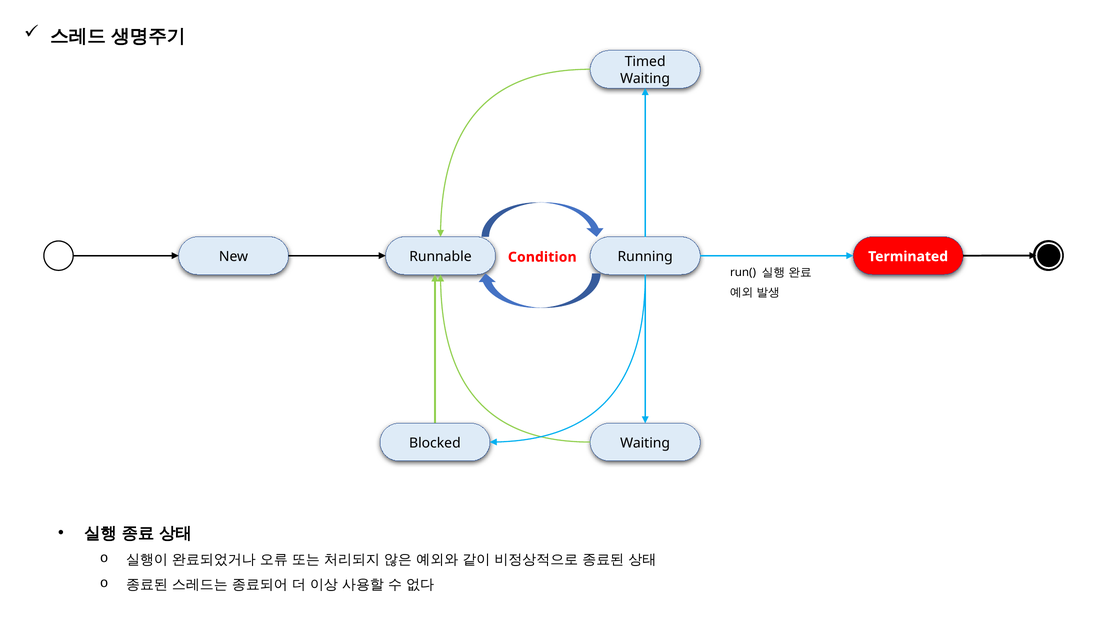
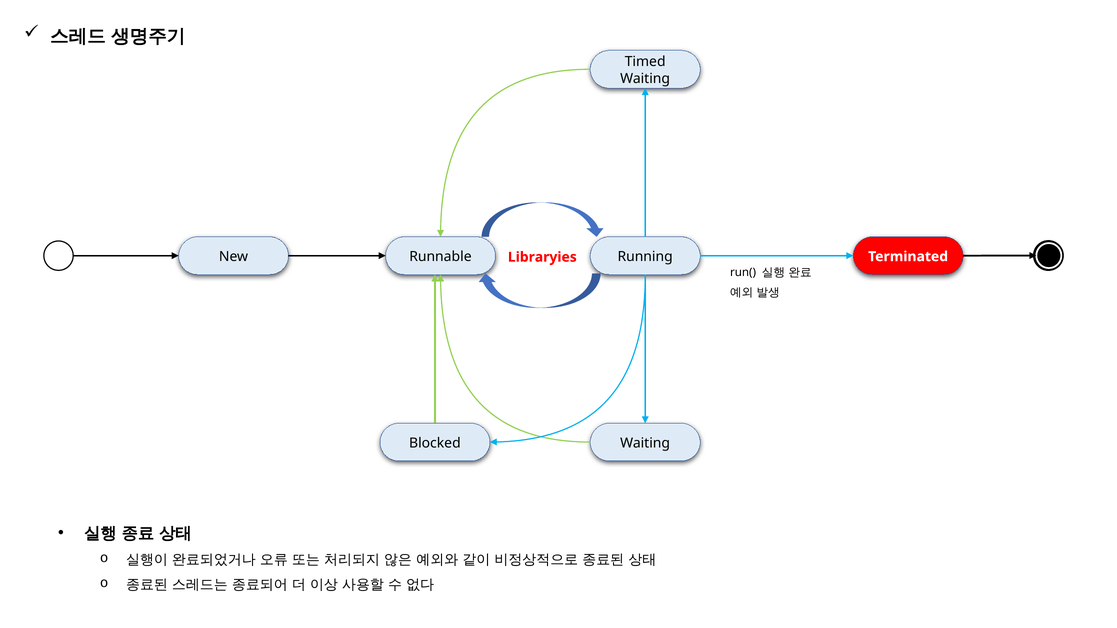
Condition: Condition -> Libraryies
